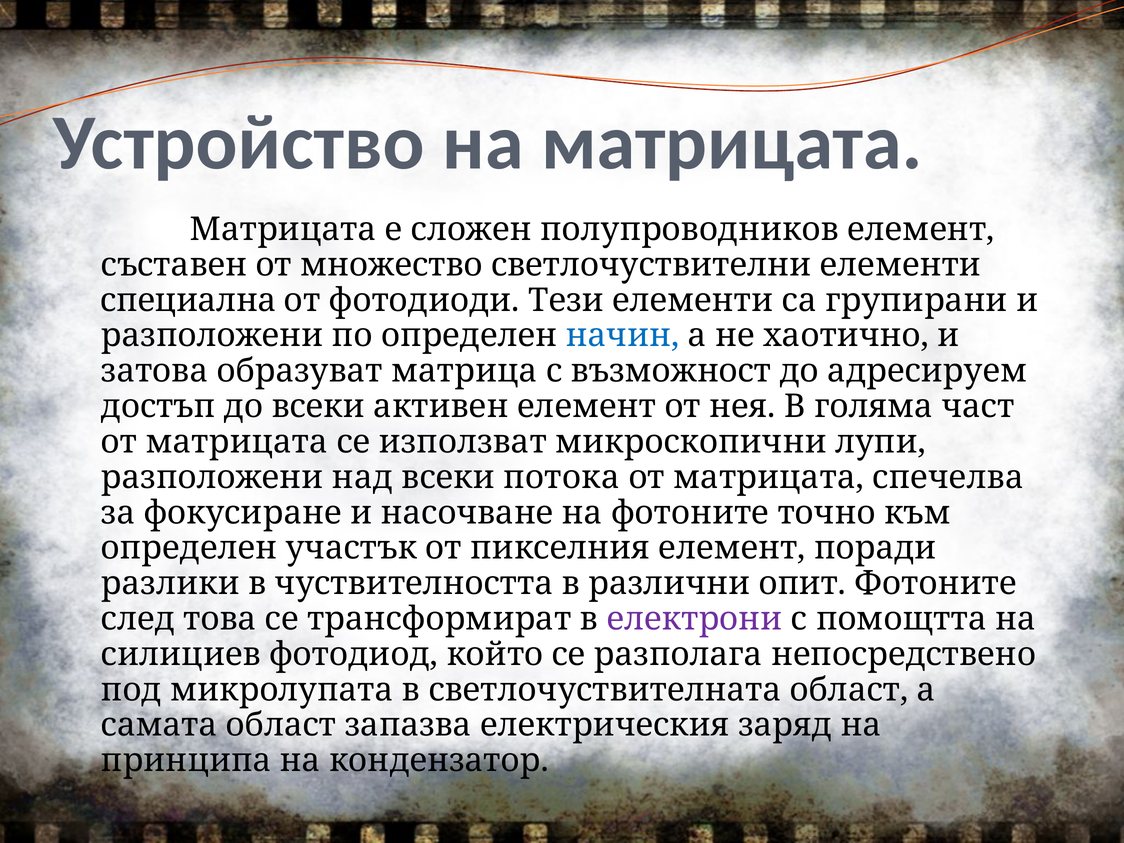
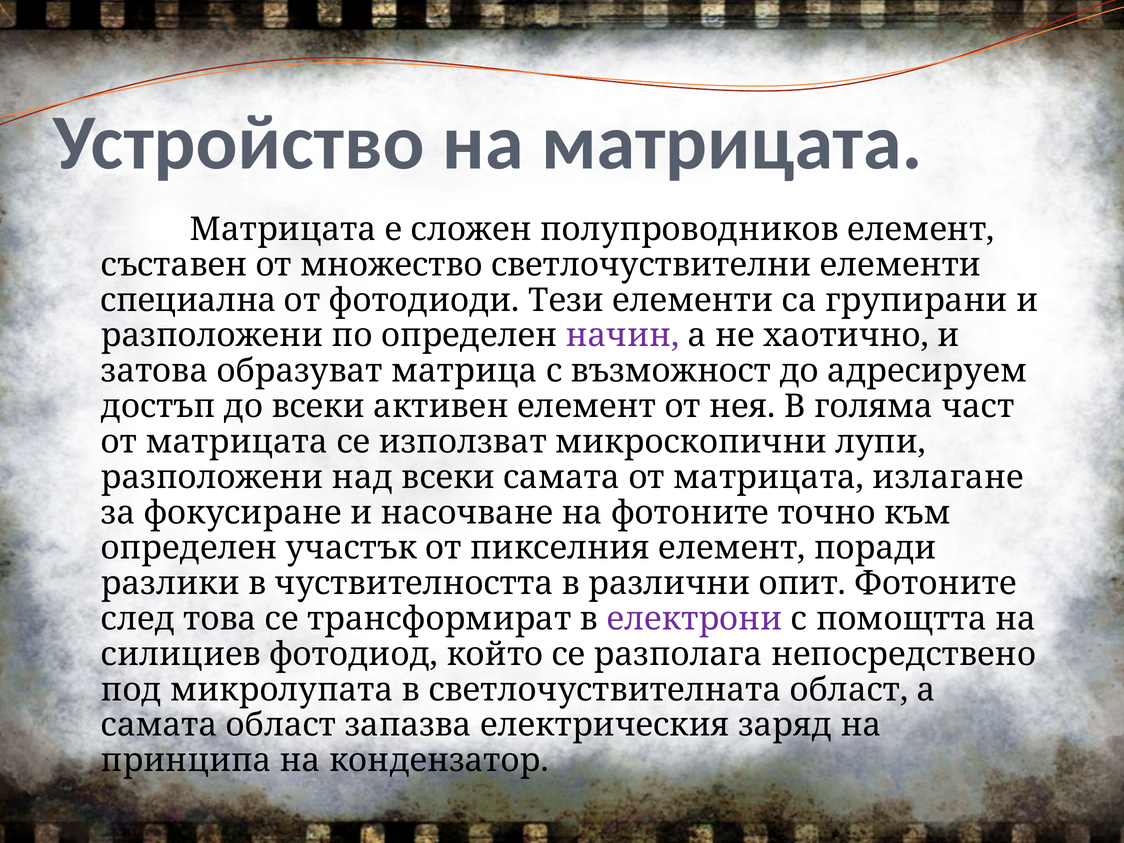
начин colour: blue -> purple
всеки потока: потока -> самата
спечелва: спечелва -> излагане
